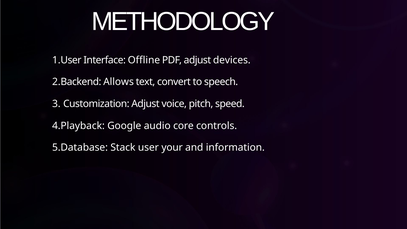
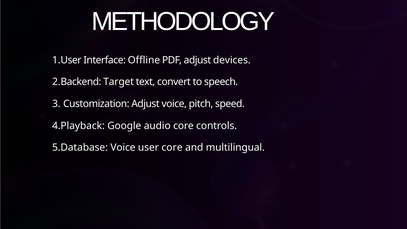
Allows: Allows -> Target
Stack at (123, 148): Stack -> Voice
user your: your -> core
information: information -> multilingual
